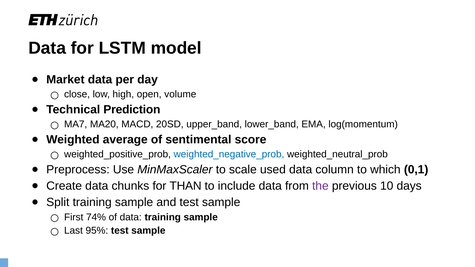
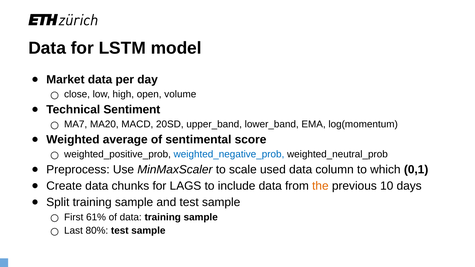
Prediction: Prediction -> Sentiment
THAN: THAN -> LAGS
the colour: purple -> orange
74%: 74% -> 61%
95%: 95% -> 80%
